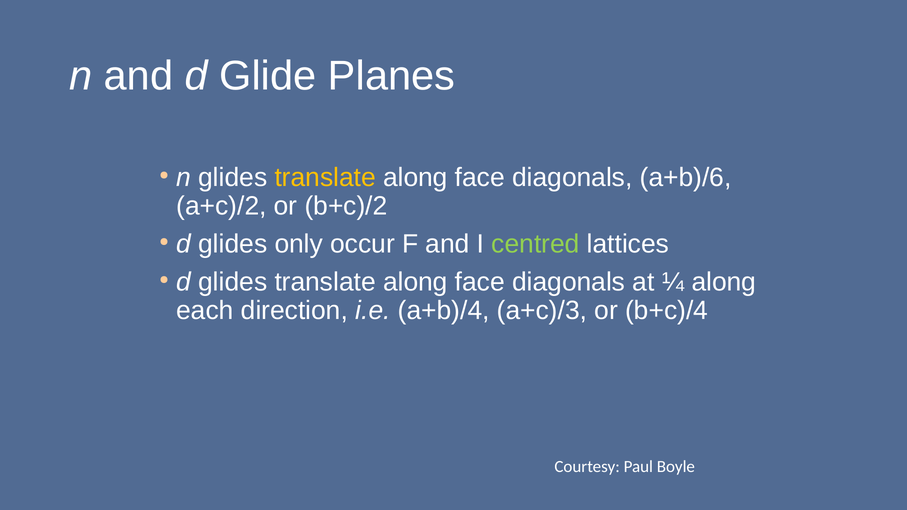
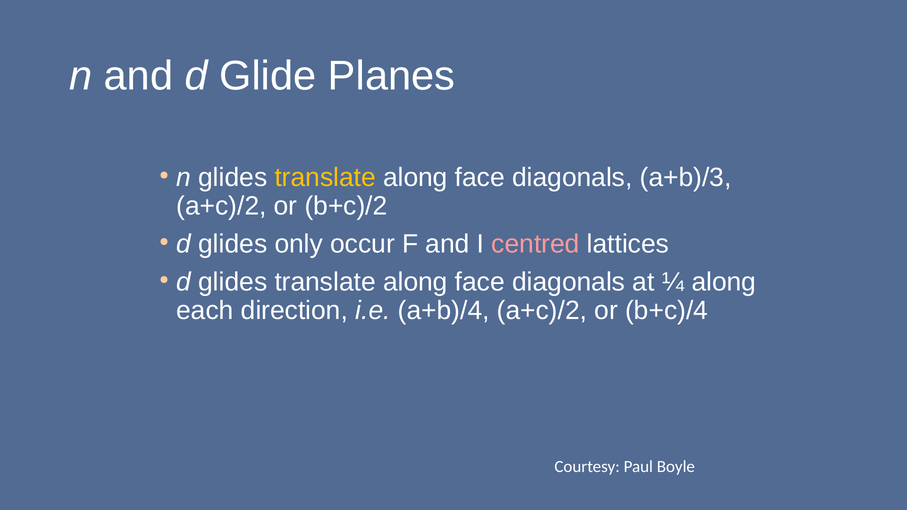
a+b)/6: a+b)/6 -> a+b)/3
centred colour: light green -> pink
a+b)/4 a+c)/3: a+c)/3 -> a+c)/2
